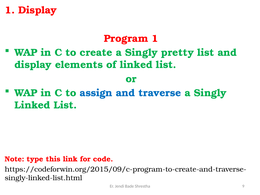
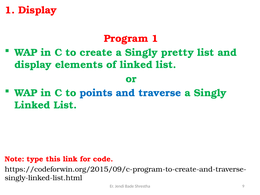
assign: assign -> points
